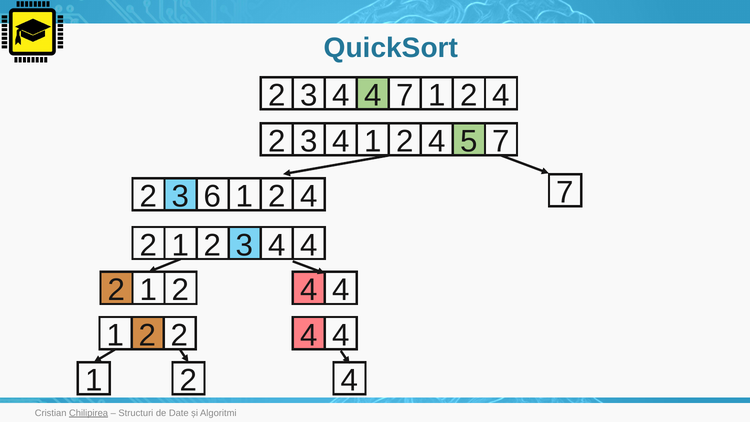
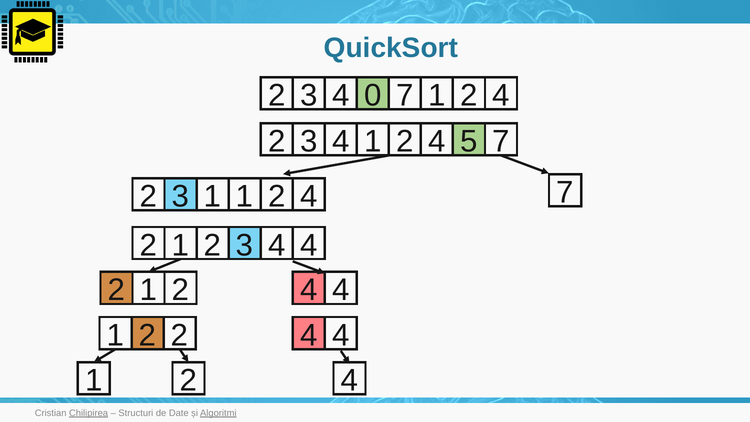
4 at (373, 96): 4 -> 0
3 6: 6 -> 1
Algoritmi underline: none -> present
